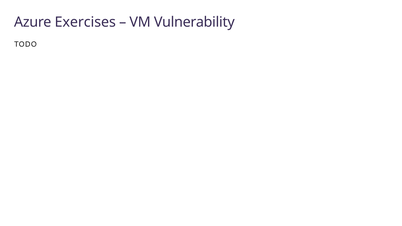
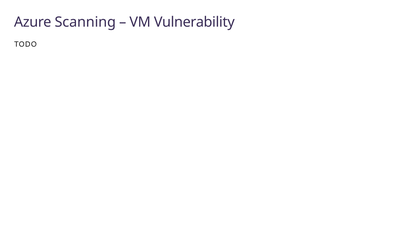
Exercises: Exercises -> Scanning
